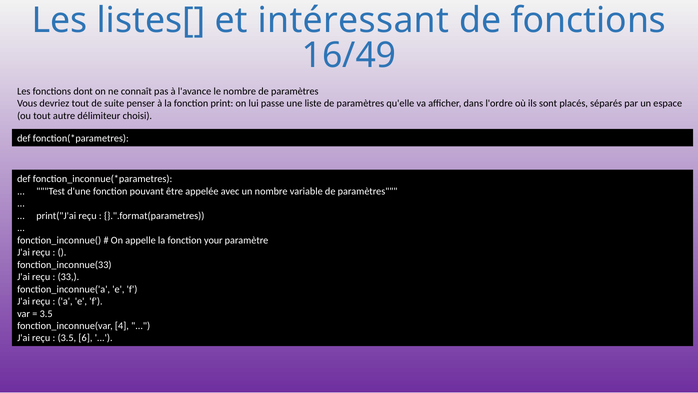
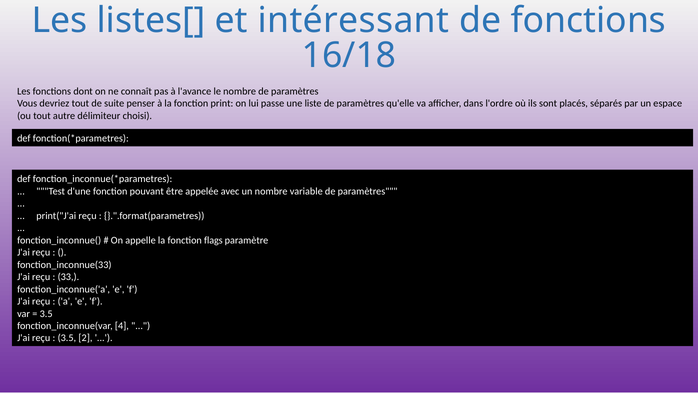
16/49: 16/49 -> 16/18
your: your -> flags
6: 6 -> 2
